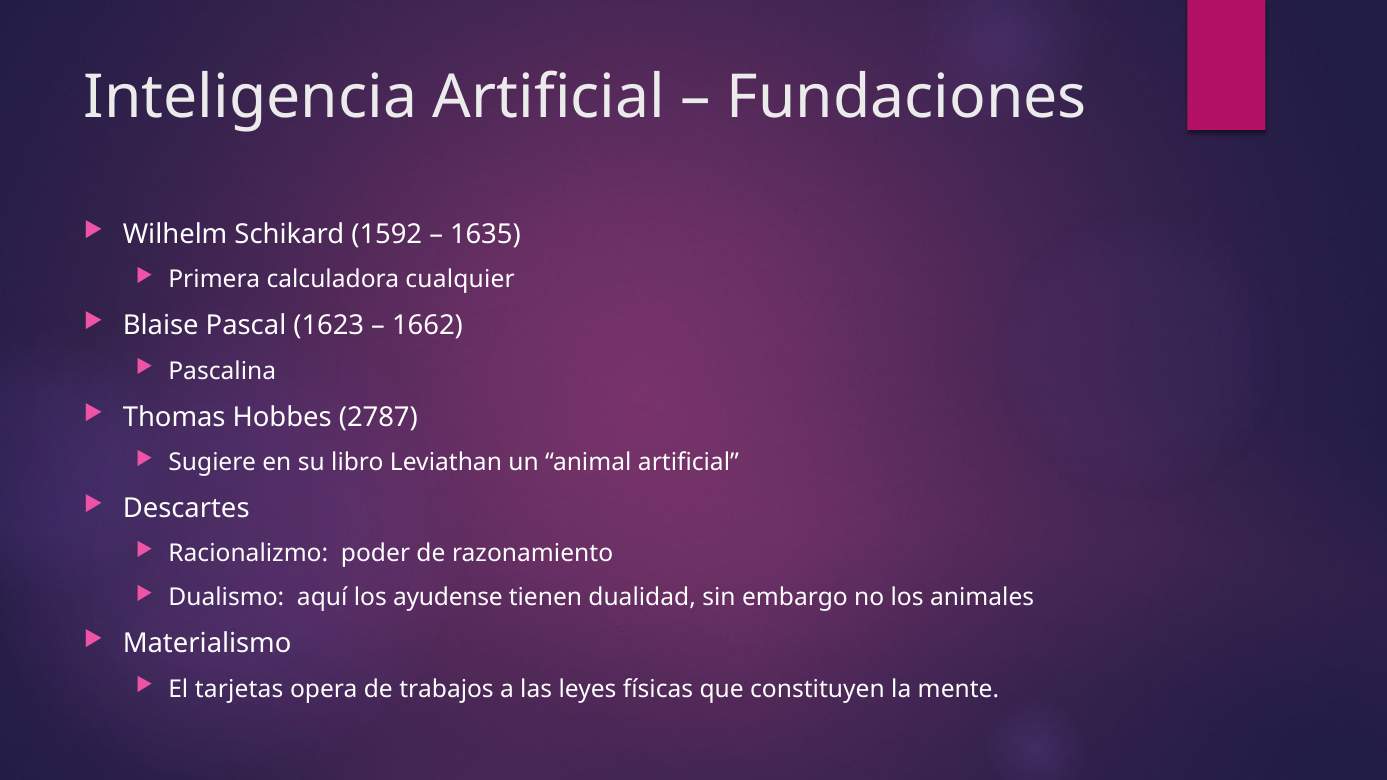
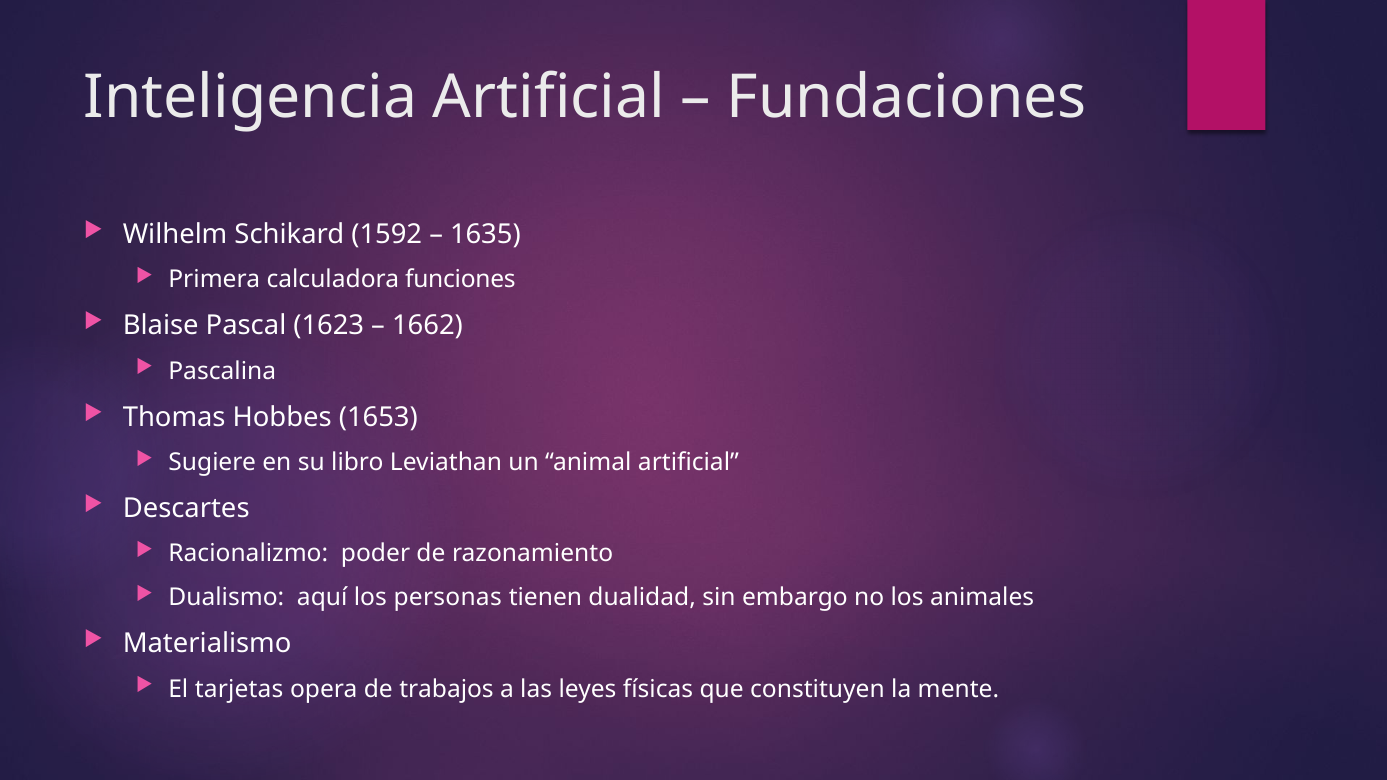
cualquier: cualquier -> funciones
2787: 2787 -> 1653
ayudense: ayudense -> personas
